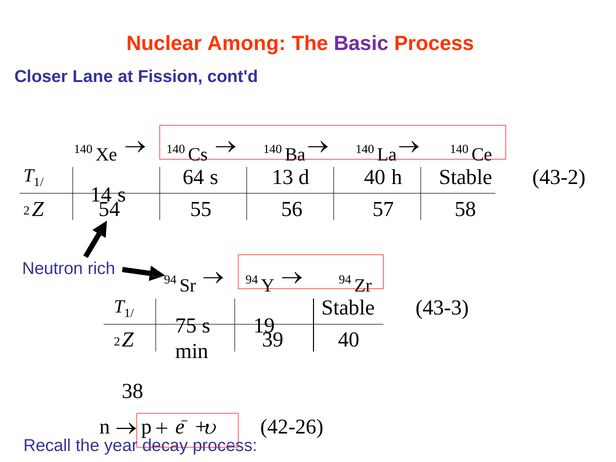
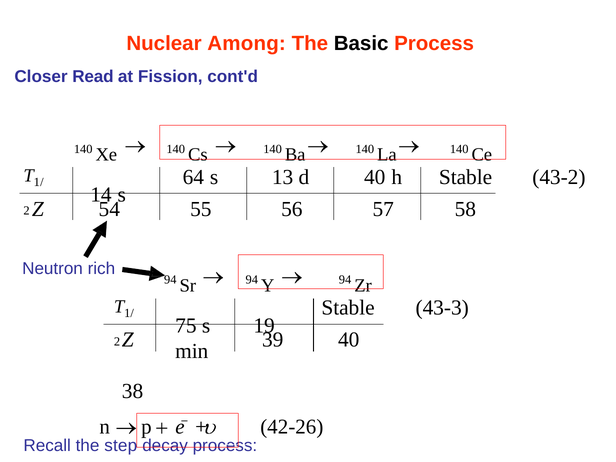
Basic colour: purple -> black
Lane: Lane -> Read
year: year -> step
